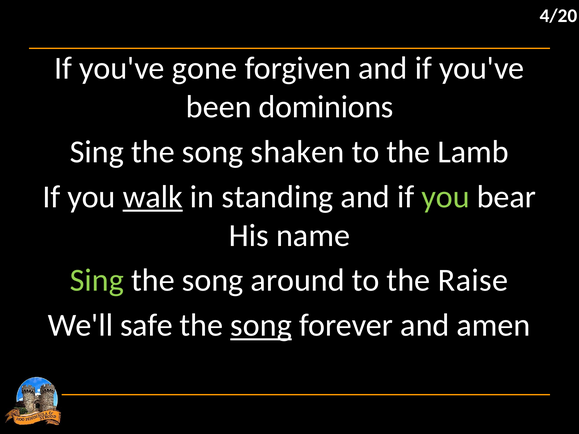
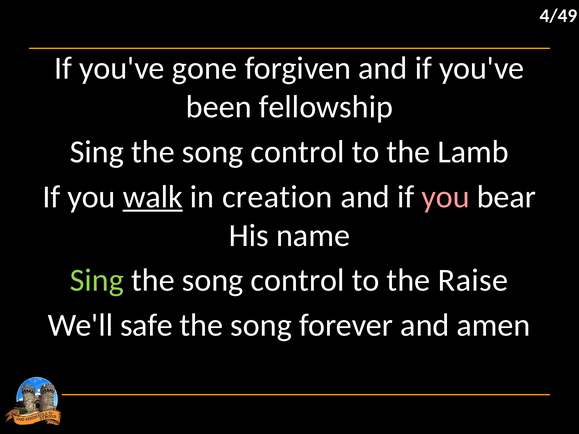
4/20: 4/20 -> 4/49
dominions: dominions -> fellowship
shaken at (298, 152): shaken -> control
standing: standing -> creation
you at (446, 197) colour: light green -> pink
around at (298, 281): around -> control
song at (261, 326) underline: present -> none
